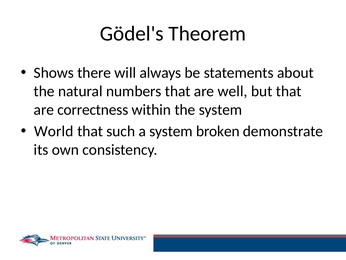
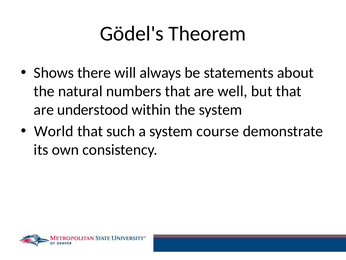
correctness: correctness -> understood
broken: broken -> course
